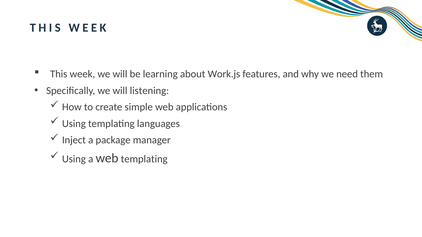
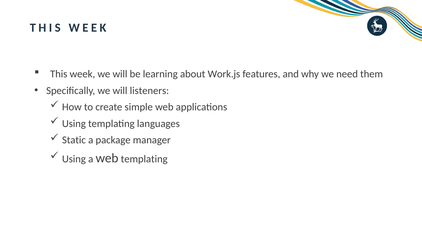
listening: listening -> listeners
Inject: Inject -> Static
